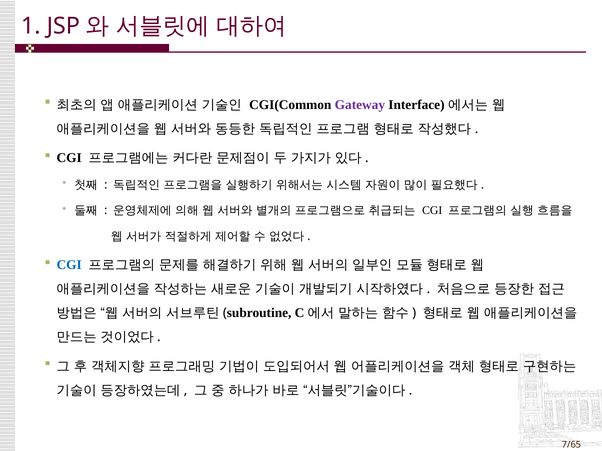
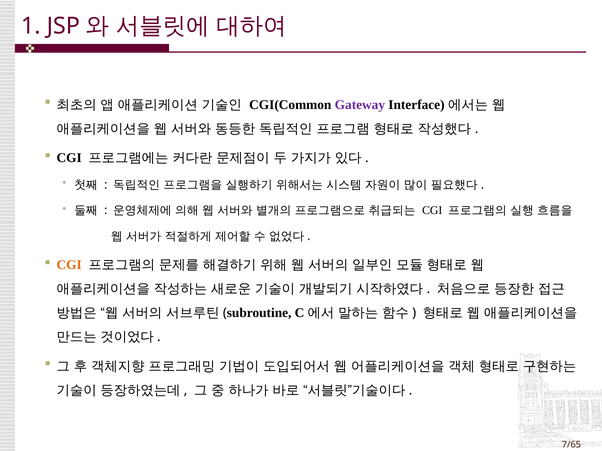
CGI at (69, 265) colour: blue -> orange
